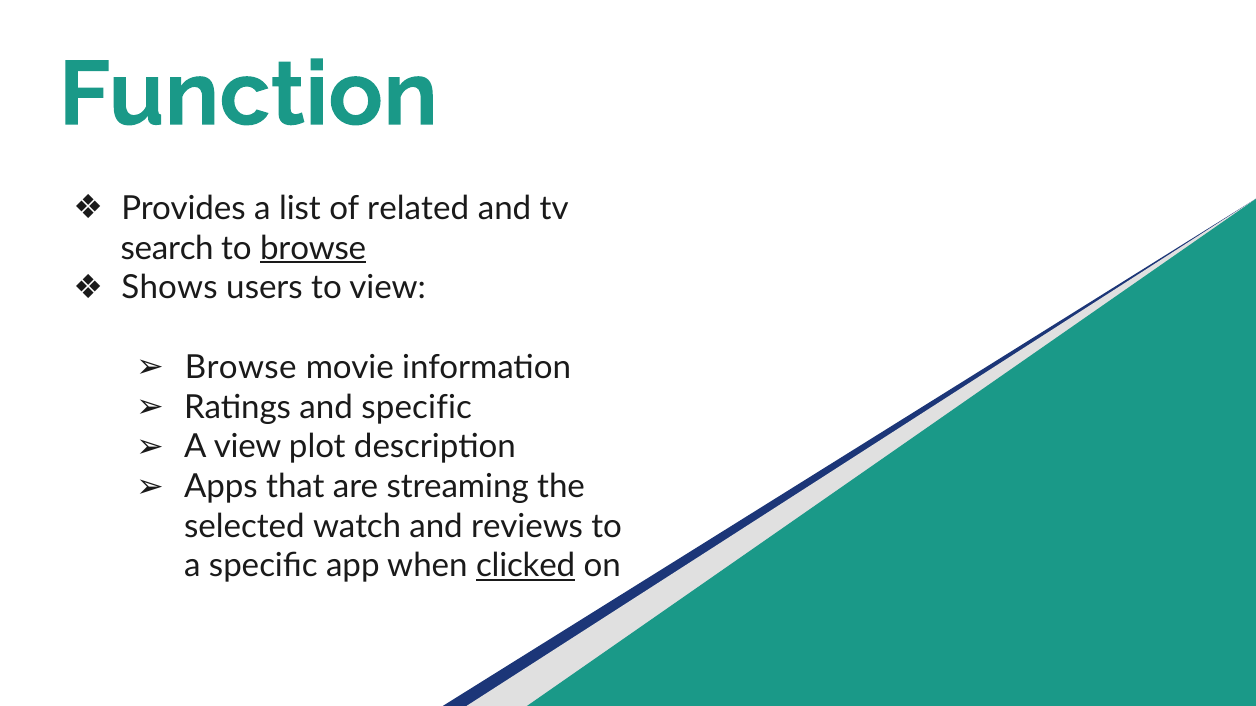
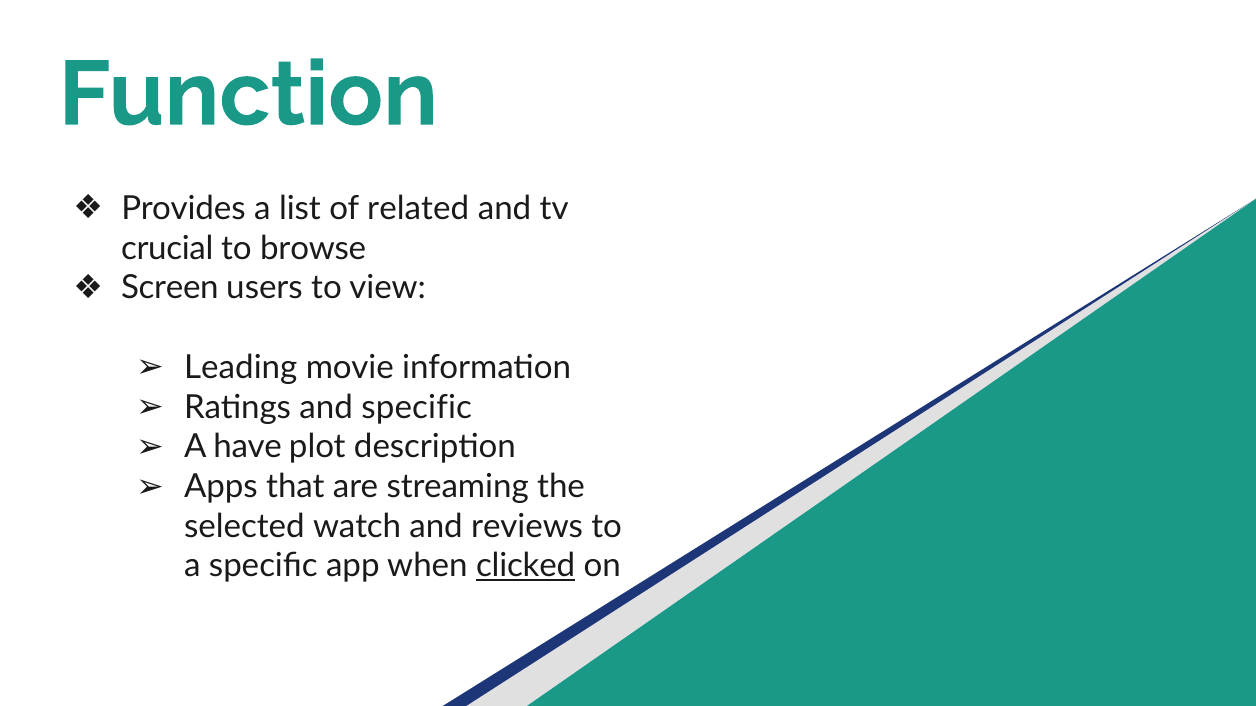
search: search -> crucial
browse at (313, 248) underline: present -> none
Shows: Shows -> Screen
Browse at (241, 368): Browse -> Leading
A view: view -> have
